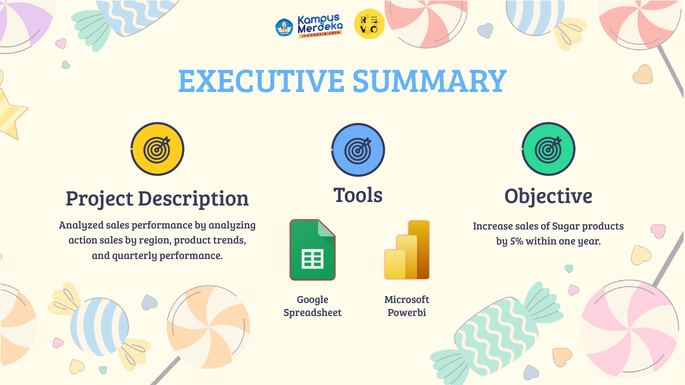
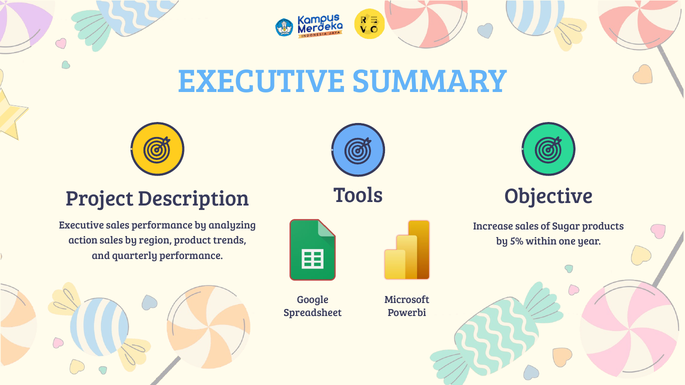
Analyzed at (81, 226): Analyzed -> Executive
